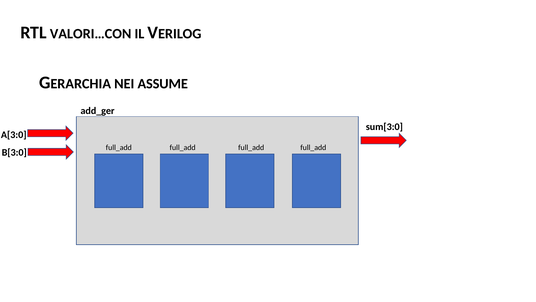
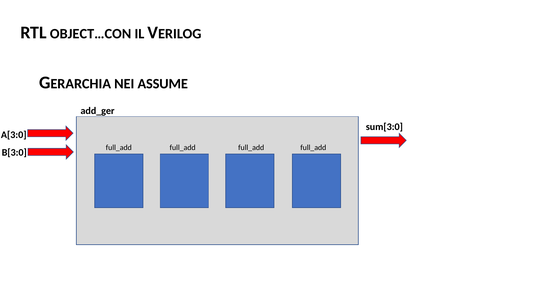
VALORI…CON: VALORI…CON -> OBJECT…CON
